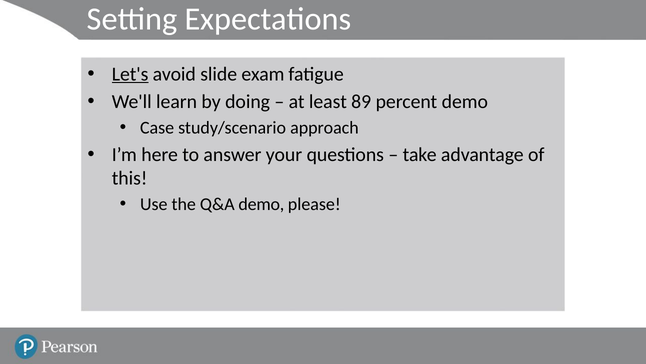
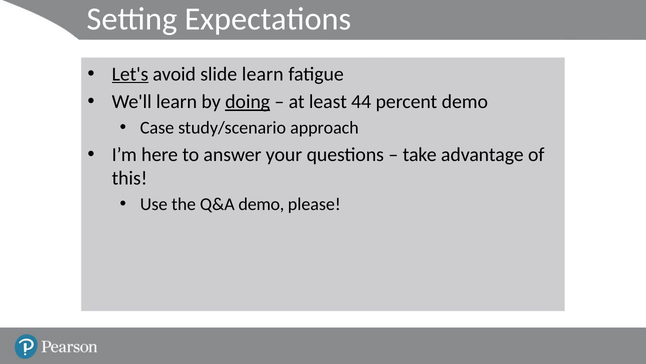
slide exam: exam -> learn
doing underline: none -> present
89: 89 -> 44
